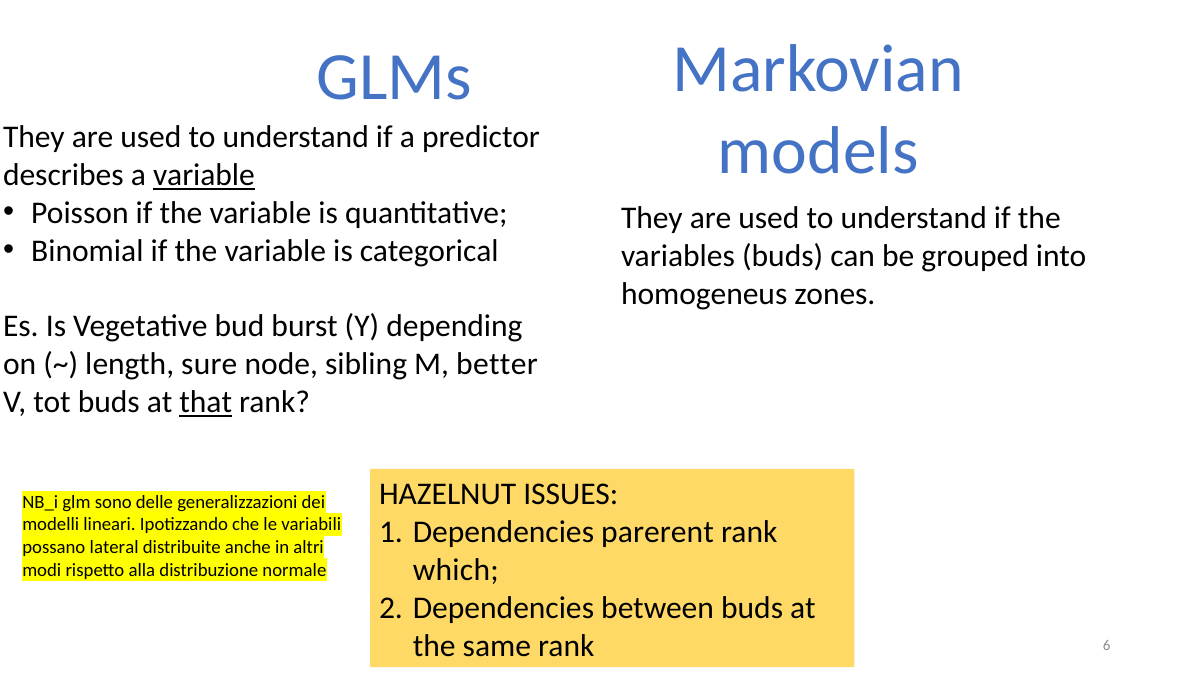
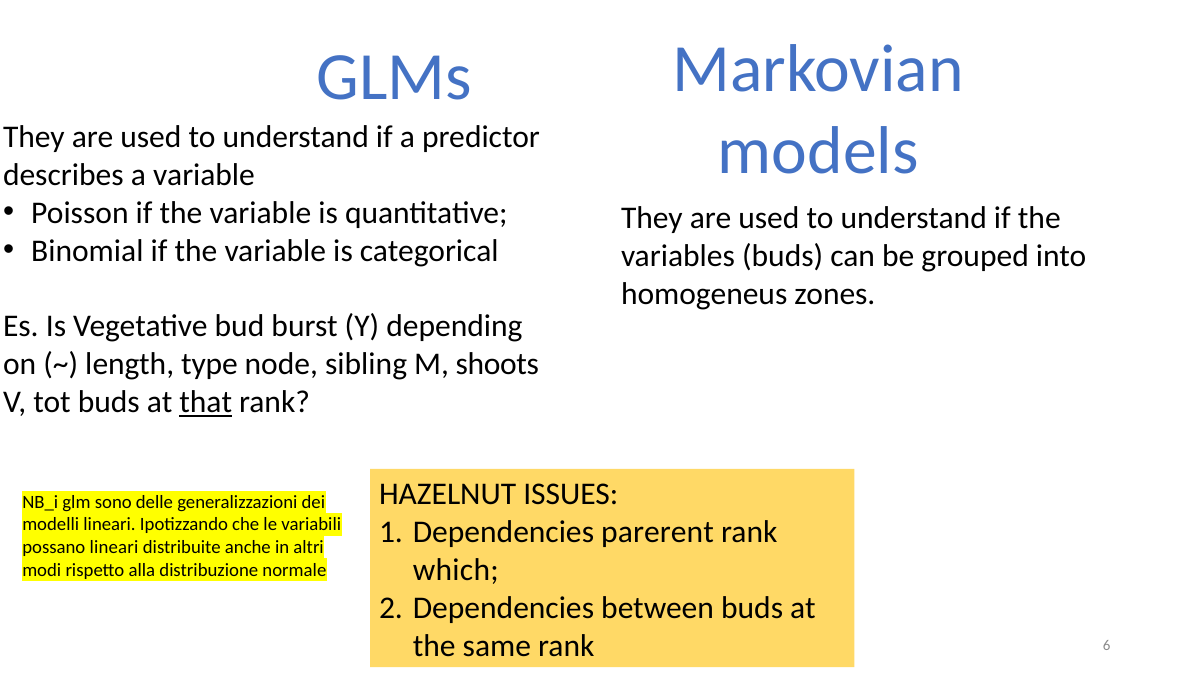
variable at (204, 175) underline: present -> none
sure: sure -> type
better: better -> shoots
possano lateral: lateral -> lineari
